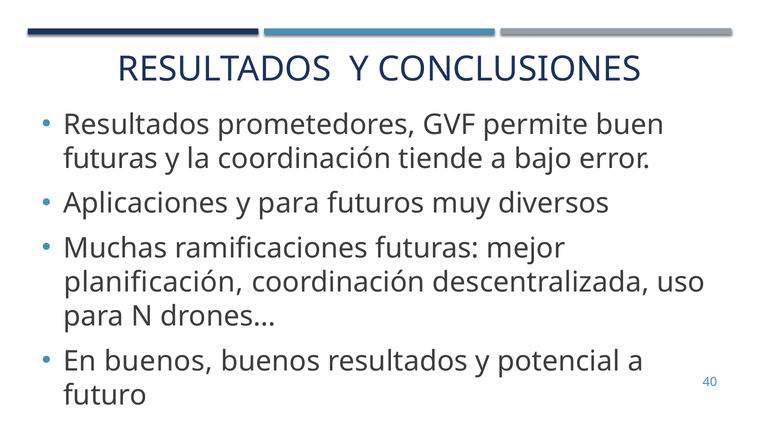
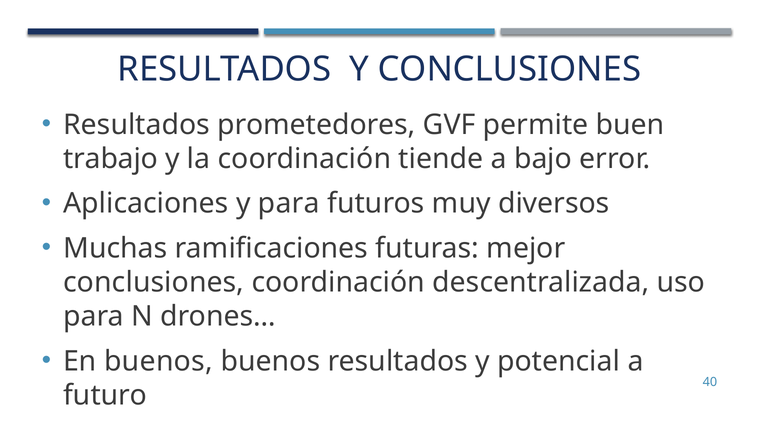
futuras at (111, 159): futuras -> trabajo
planificación at (154, 282): planificación -> conclusiones
